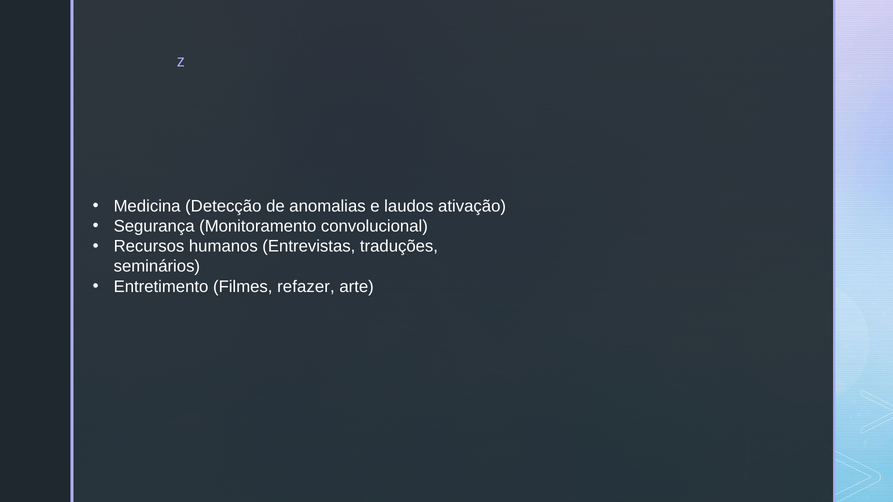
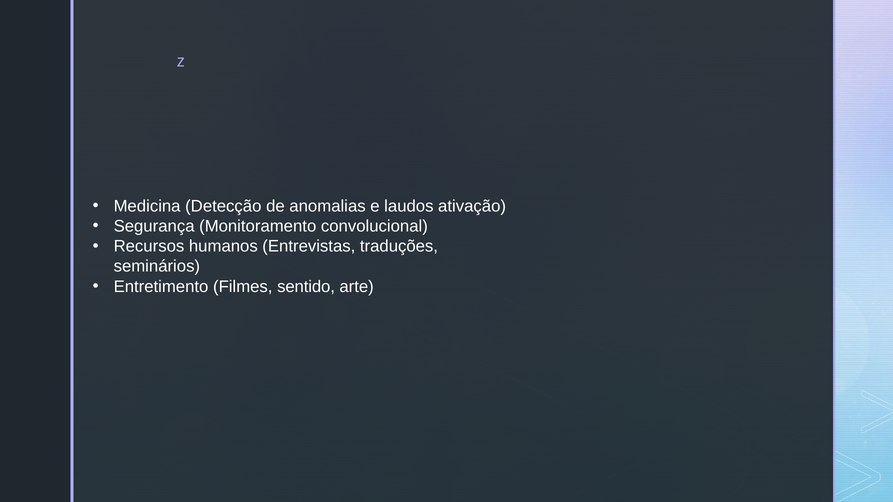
refazer: refazer -> sentido
